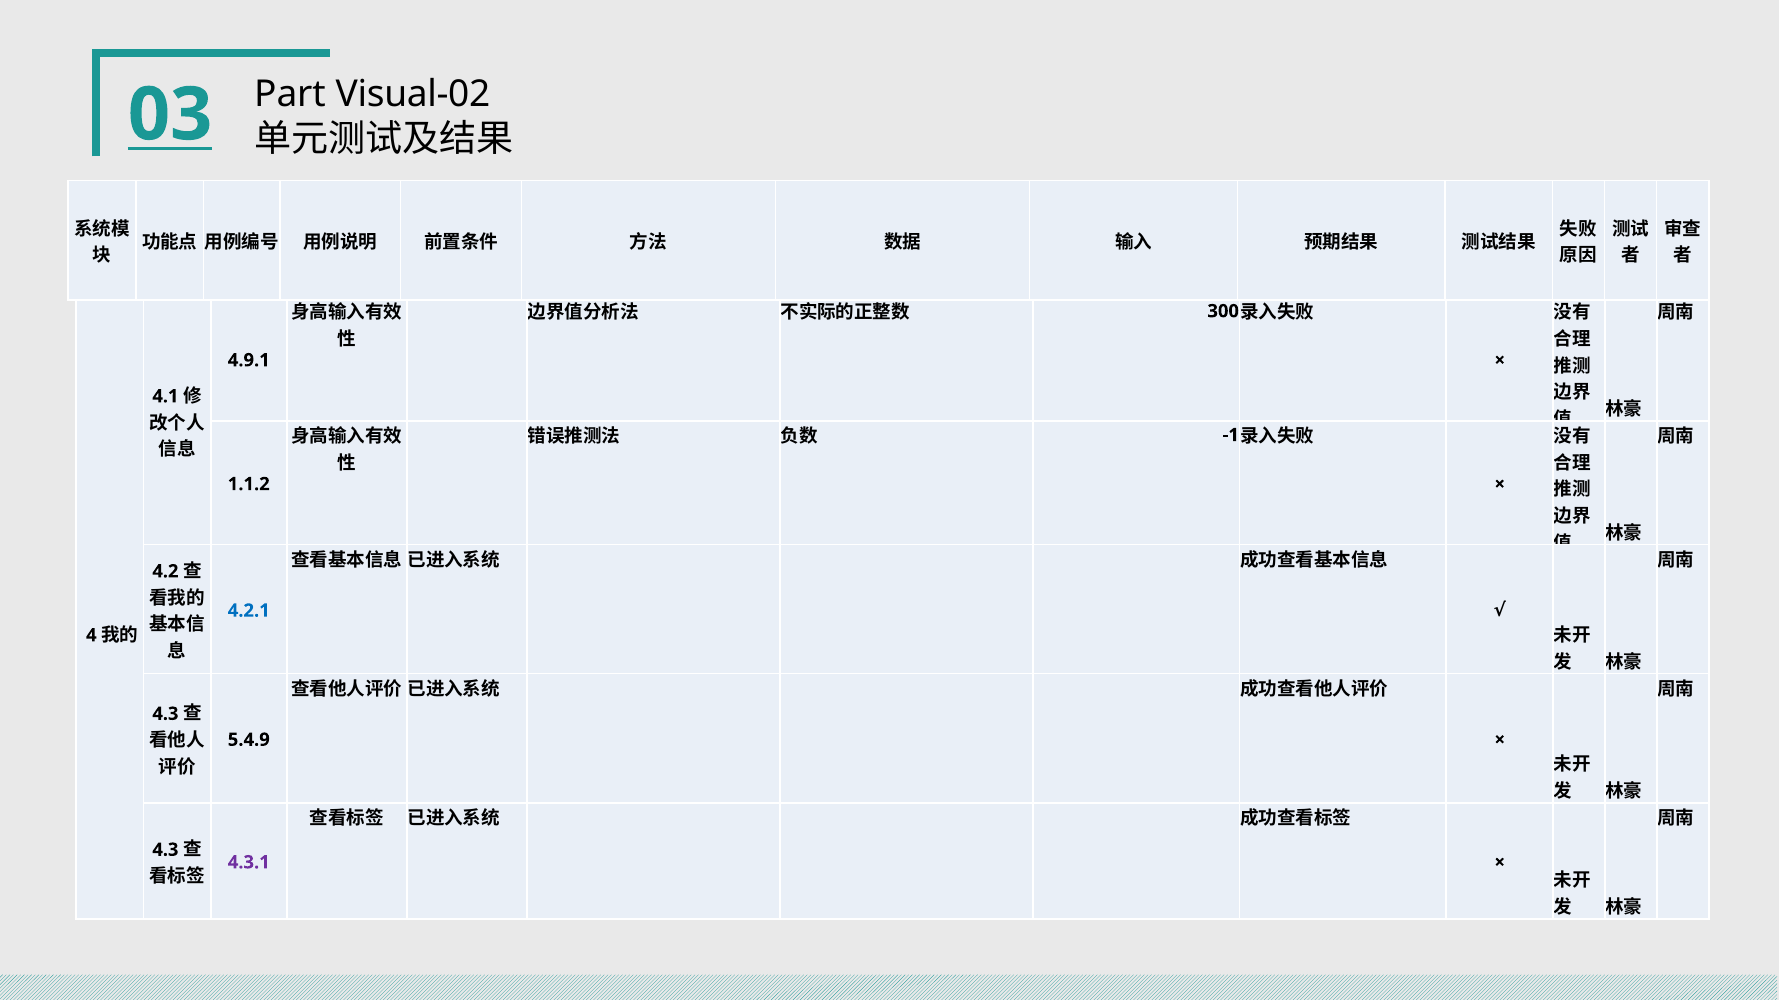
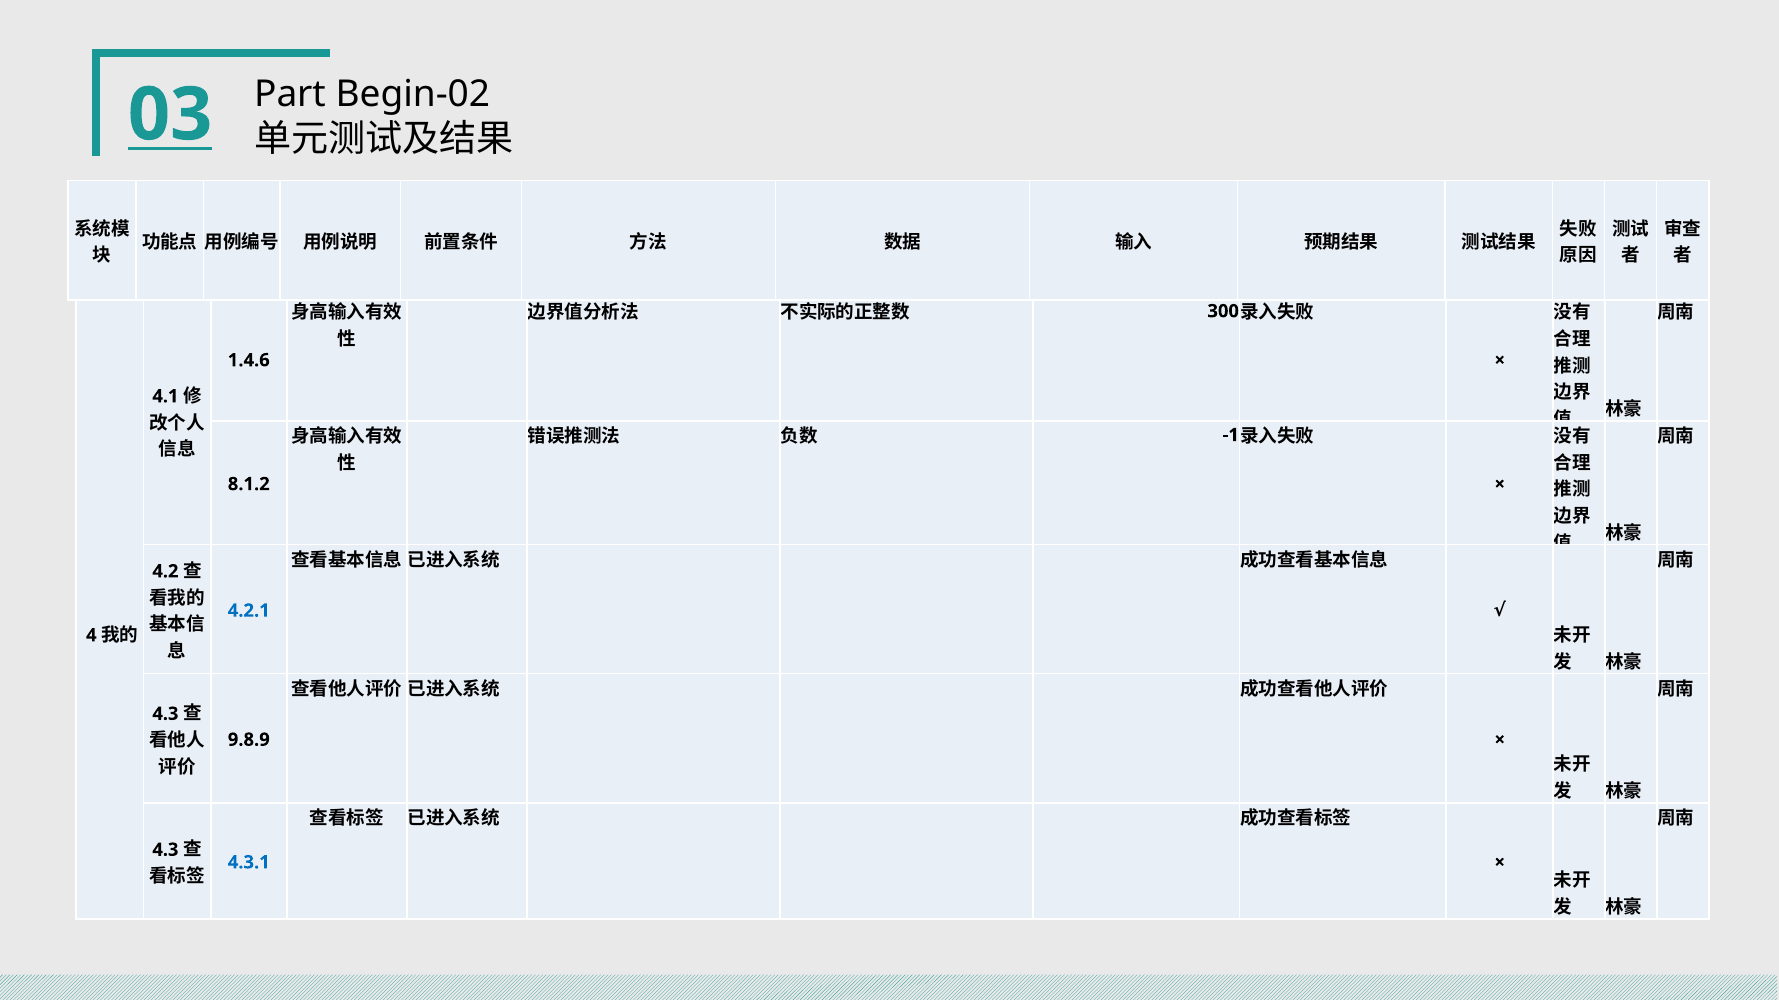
Visual-02: Visual-02 -> Begin-02
4.9.1: 4.9.1 -> 1.4.6
1.1.2: 1.1.2 -> 8.1.2
5.4.9: 5.4.9 -> 9.8.9
4.3.1 colour: purple -> blue
